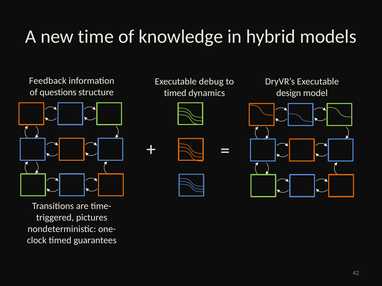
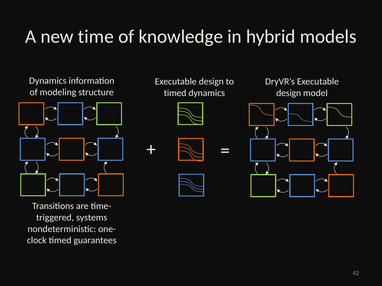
Feedback at (48, 81): Feedback -> Dynamics
debug at (211, 82): debug -> design
questions: questions -> modeling
pictures: pictures -> systems
